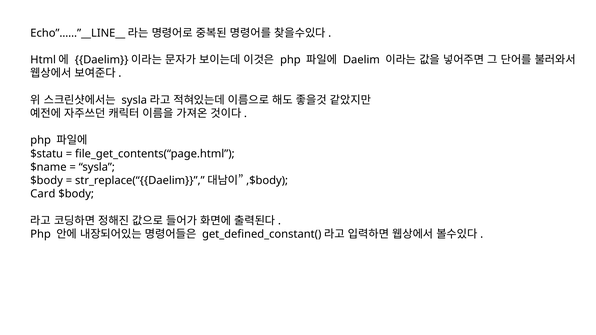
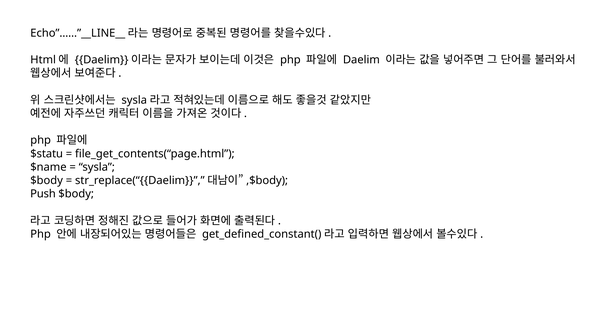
Card: Card -> Push
